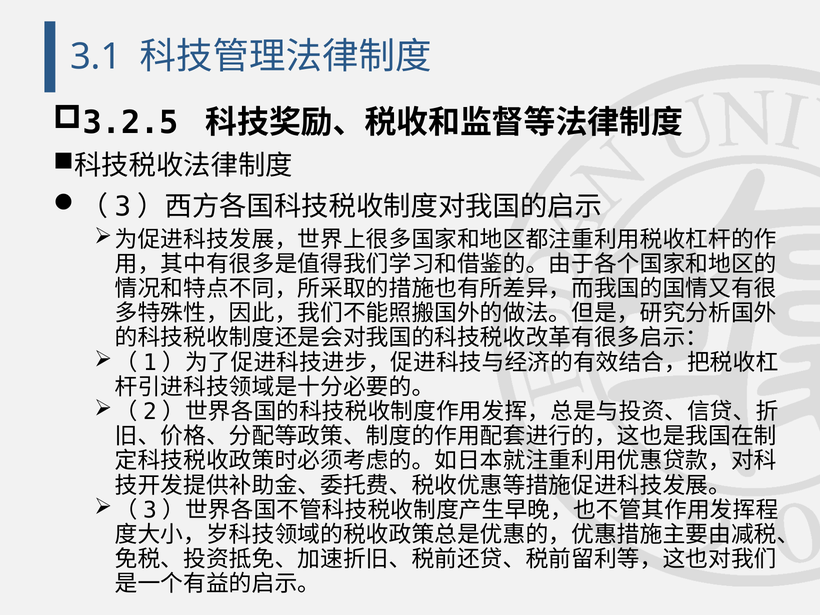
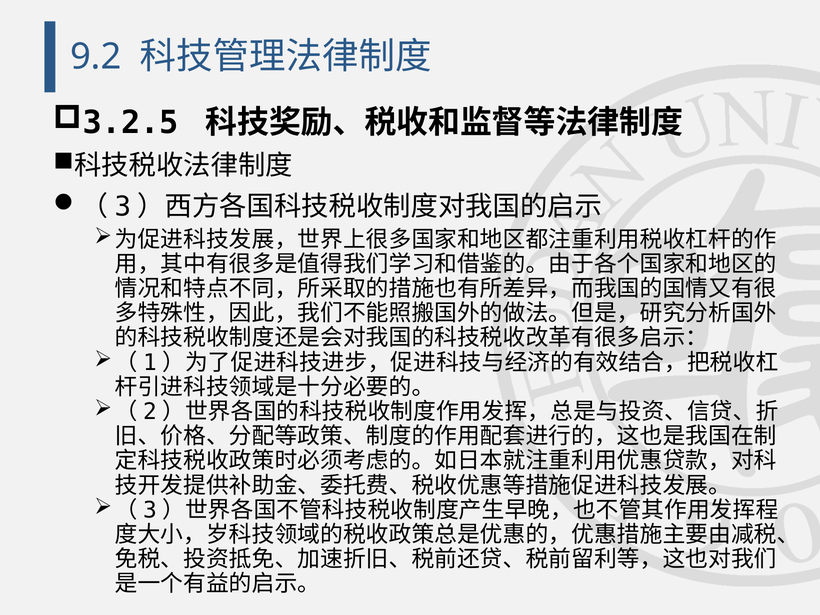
3.1: 3.1 -> 9.2
